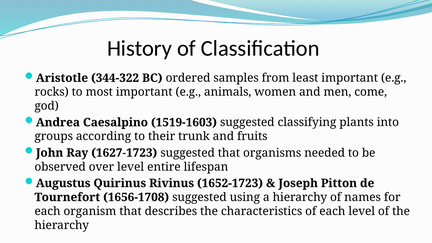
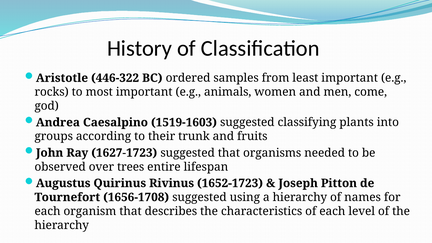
344-322: 344-322 -> 446-322
over level: level -> trees
